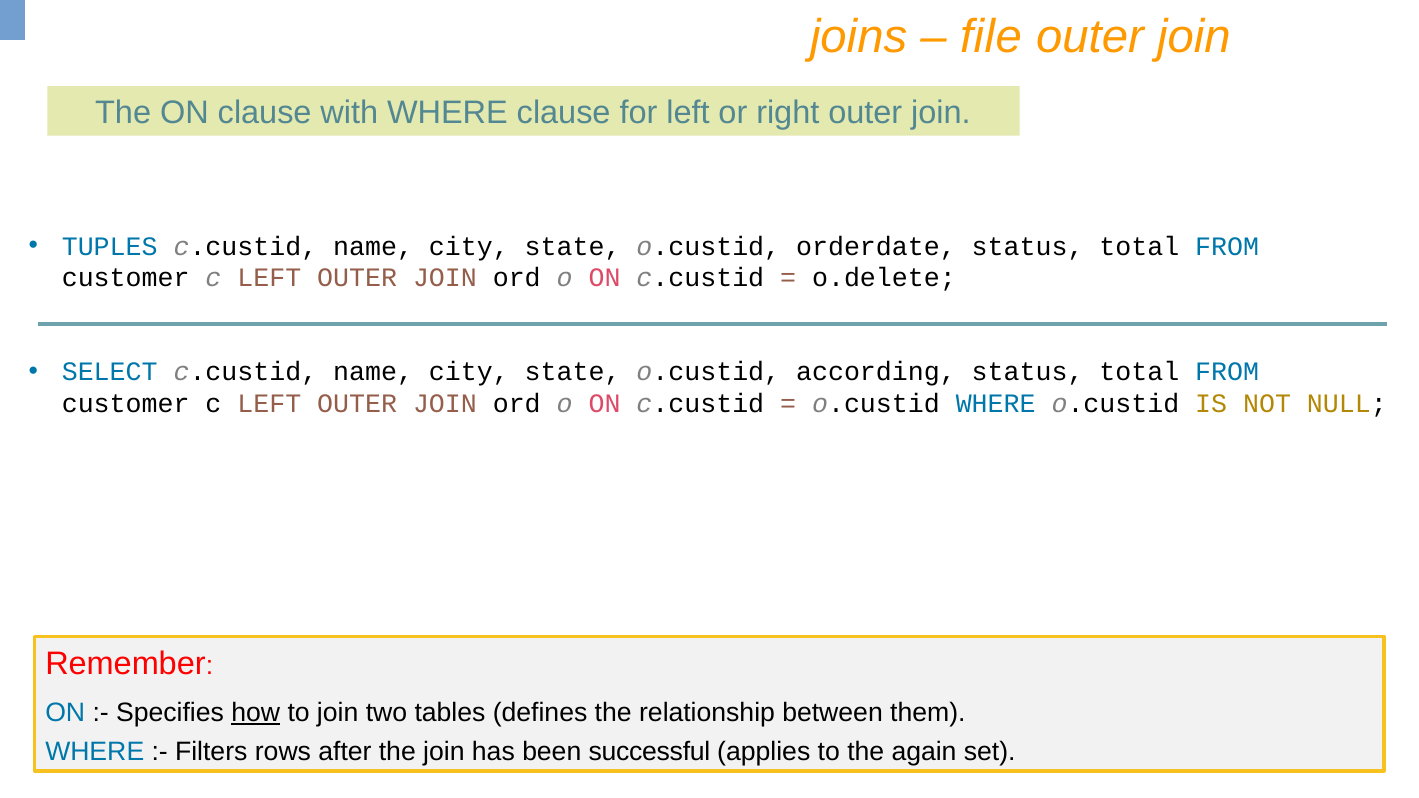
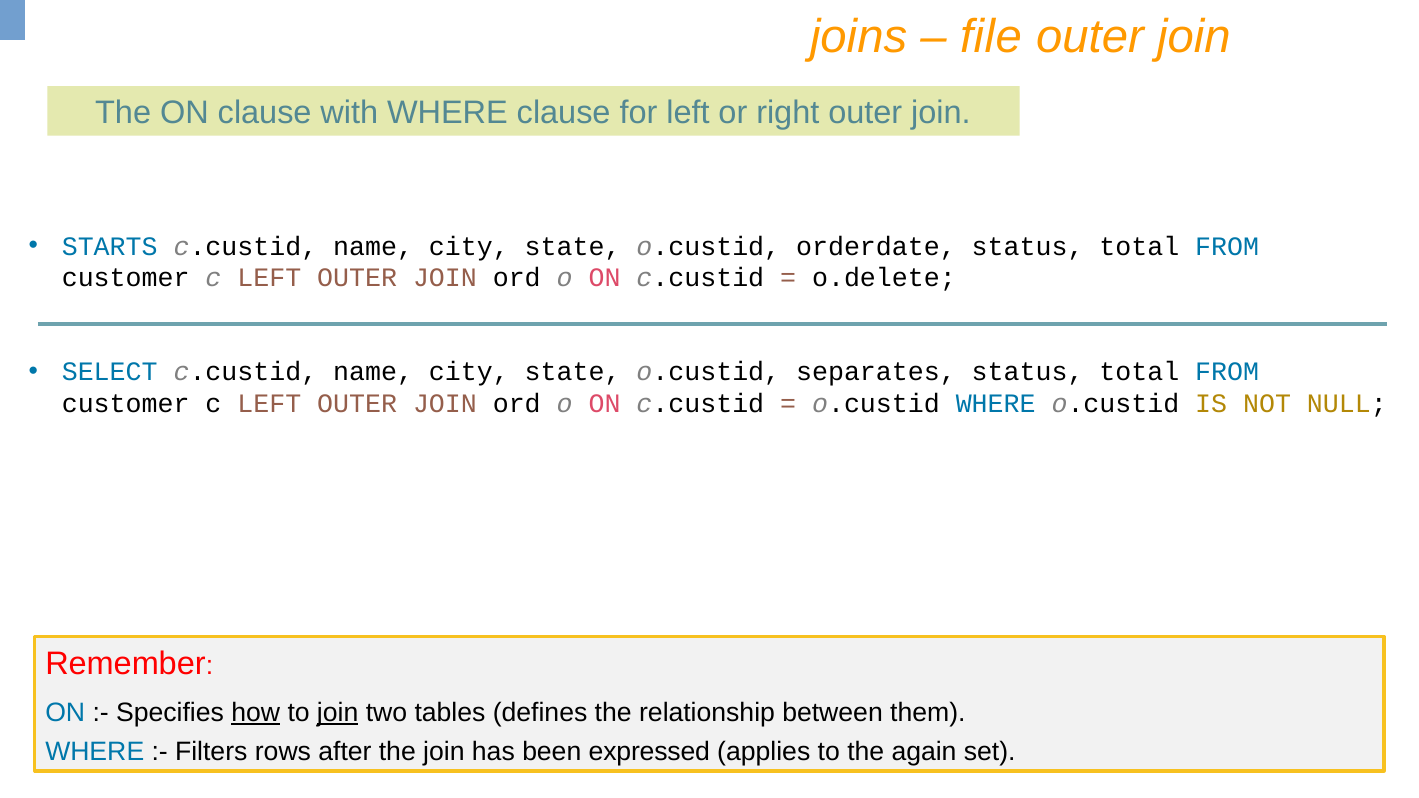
TUPLES: TUPLES -> STARTS
according: according -> separates
join at (338, 713) underline: none -> present
successful: successful -> expressed
